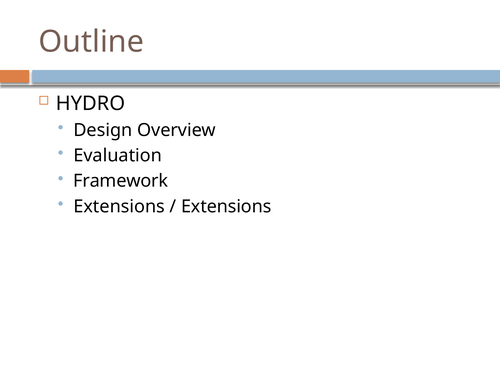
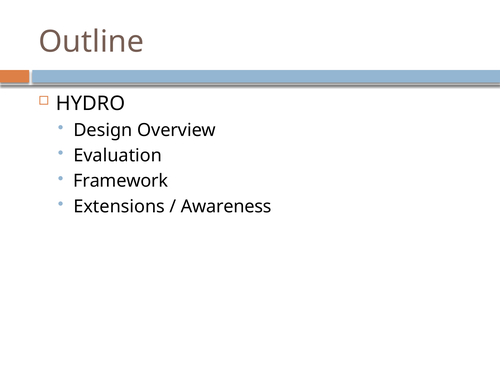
Extensions at (226, 206): Extensions -> Awareness
